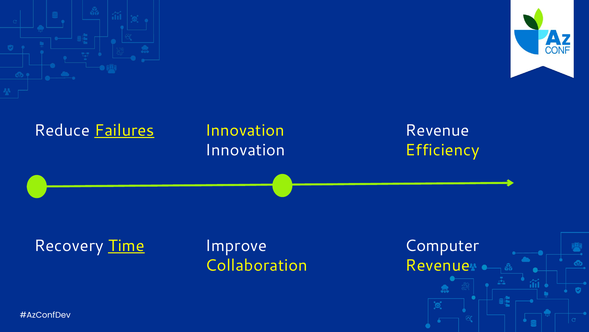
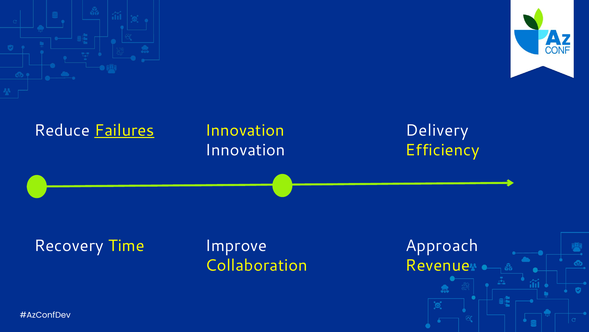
Revenue at (437, 130): Revenue -> Delivery
Computer: Computer -> Approach
Time underline: present -> none
